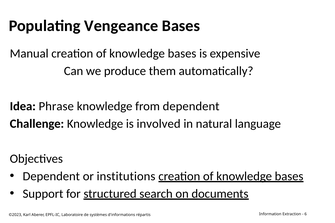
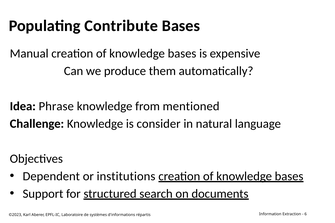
Vengeance: Vengeance -> Contribute
from dependent: dependent -> mentioned
involved: involved -> consider
